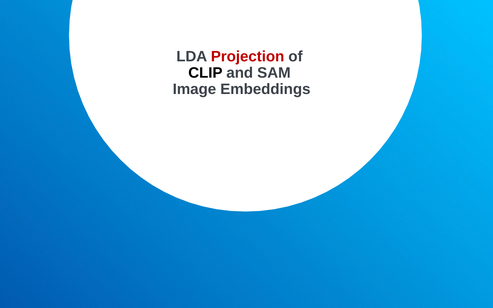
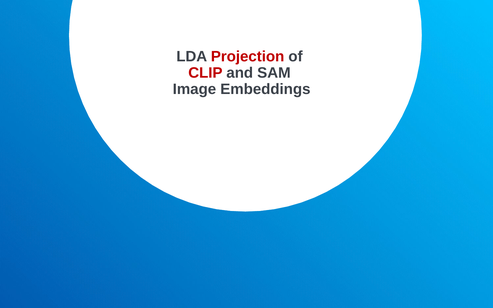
CLIP colour: black -> red
